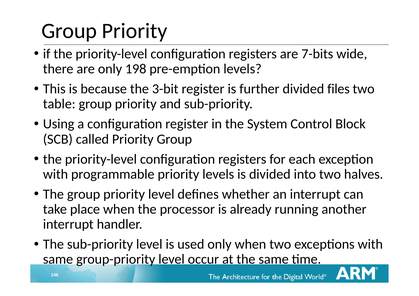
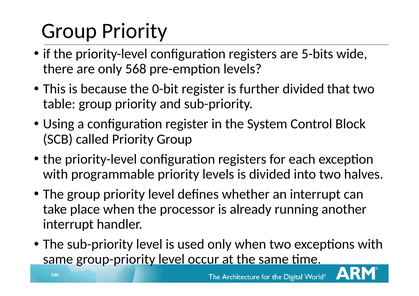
7-bits: 7-bits -> 5-bits
198: 198 -> 568
3-bit: 3-bit -> 0-bit
files: files -> that
